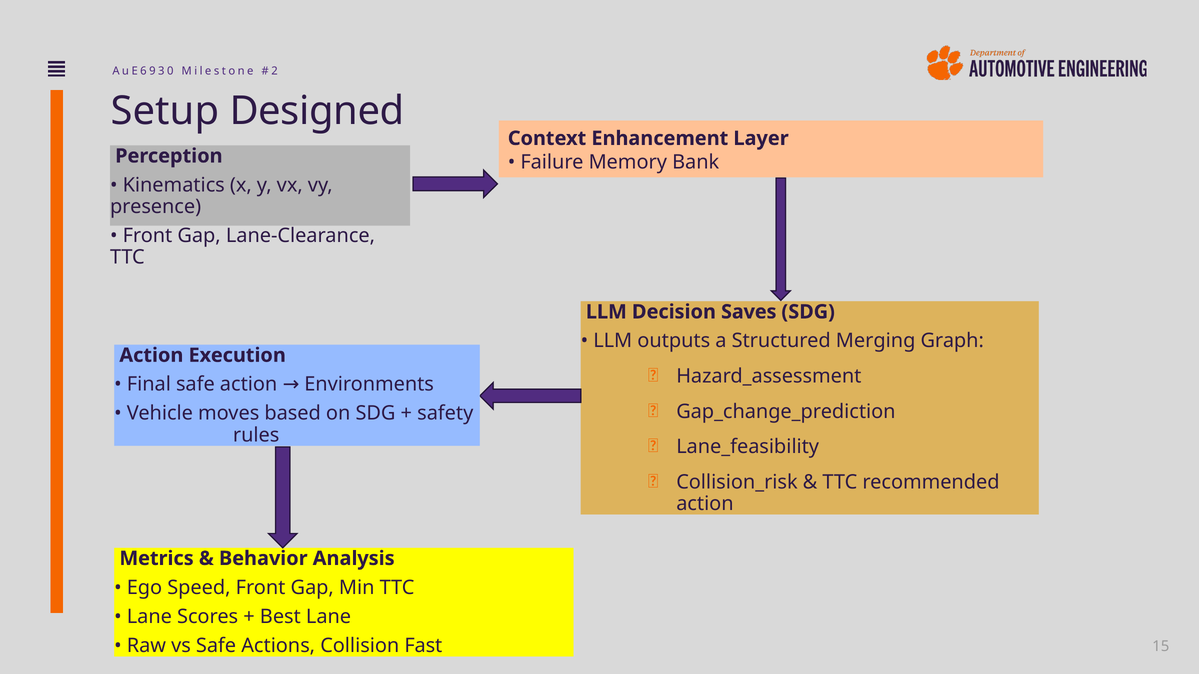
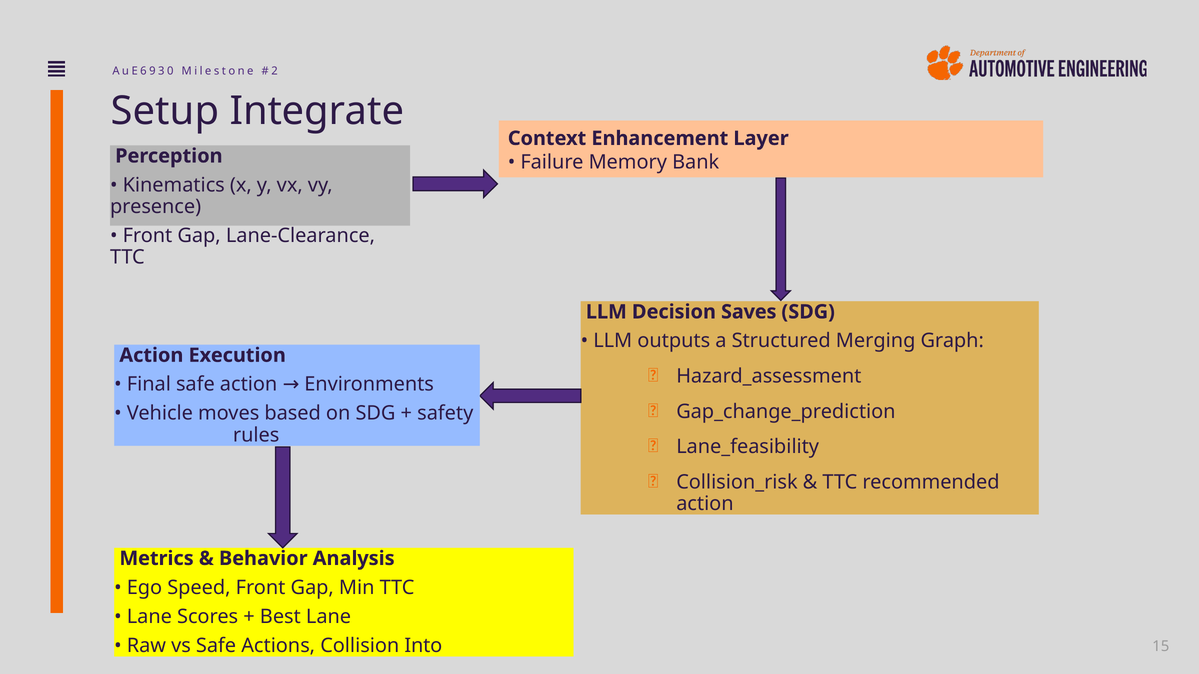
Designed: Designed -> Integrate
Fast: Fast -> Into
